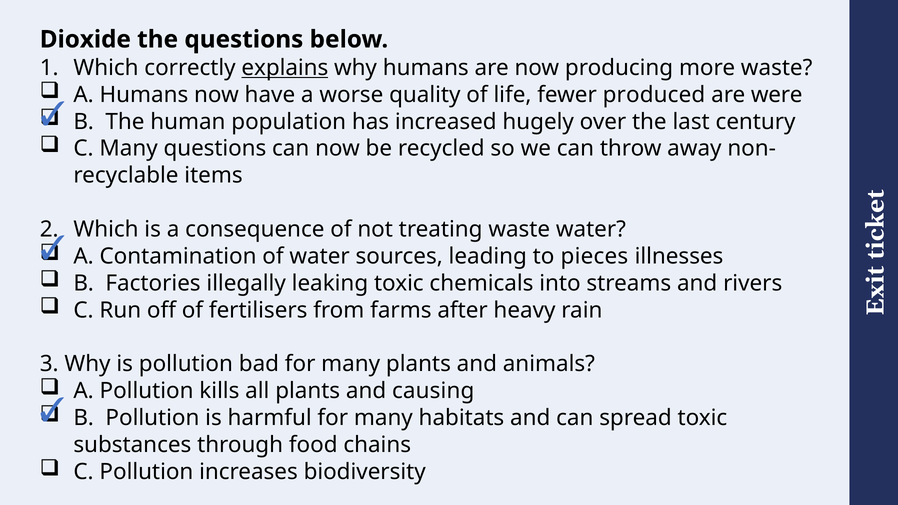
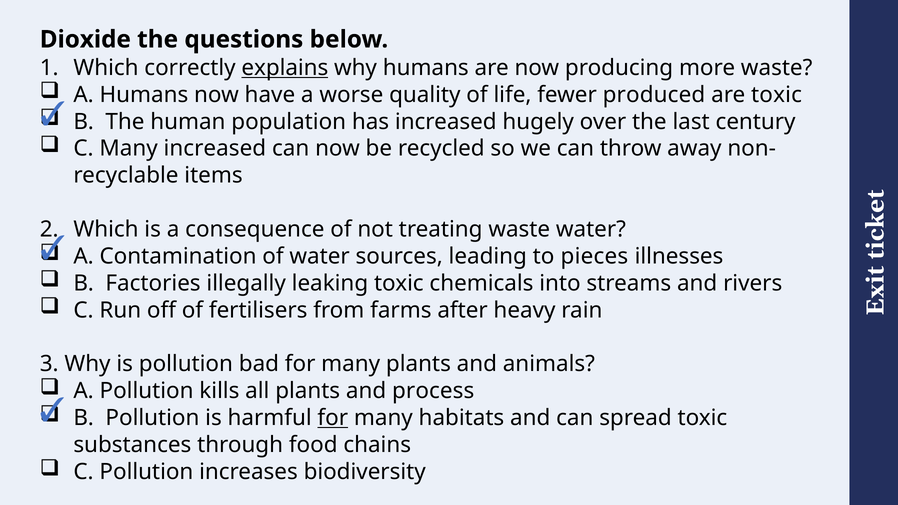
are were: were -> toxic
Many questions: questions -> increased
causing: causing -> process
for at (333, 418) underline: none -> present
